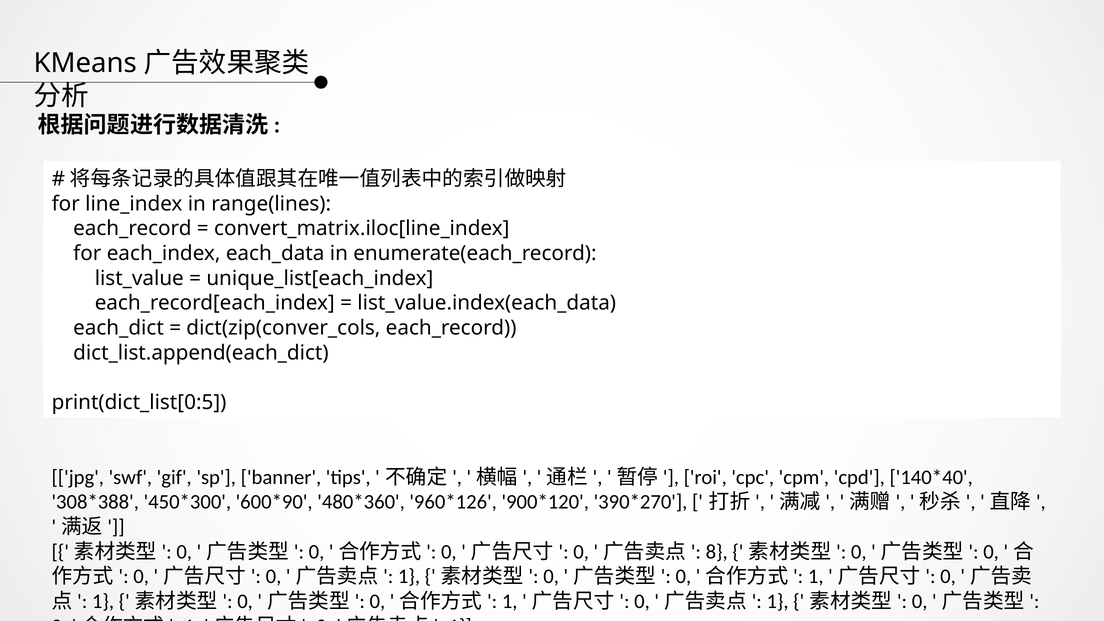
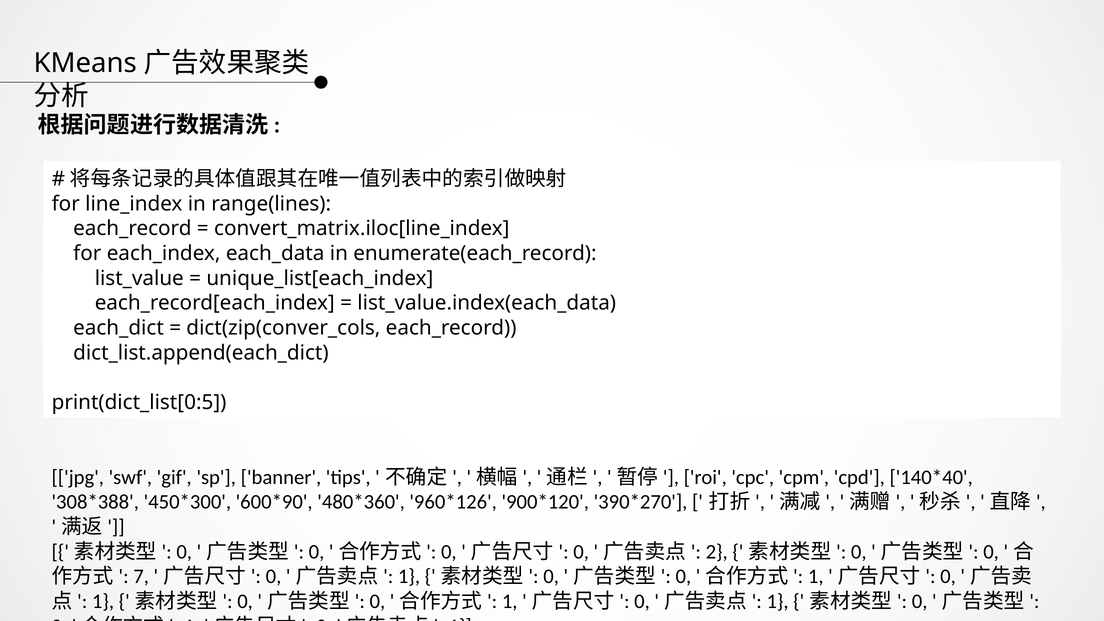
8: 8 -> 2
0 at (141, 577): 0 -> 7
